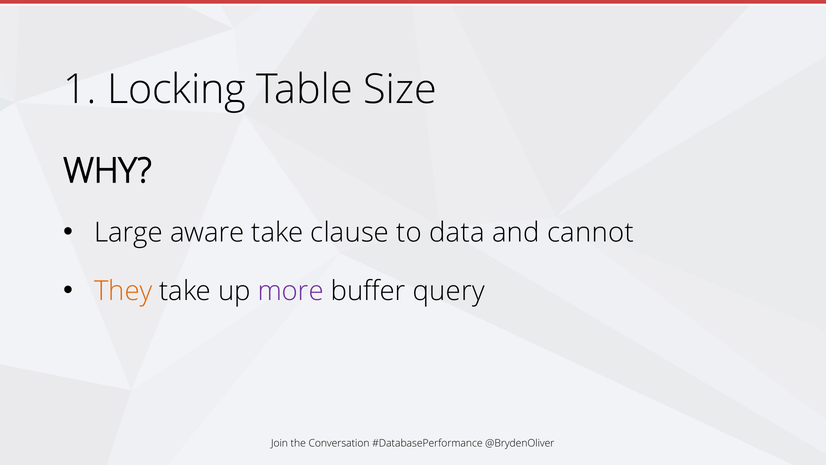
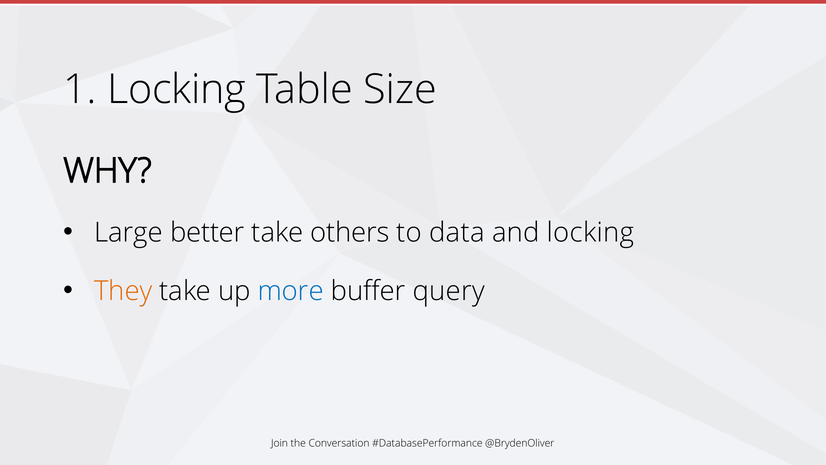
aware: aware -> better
clause: clause -> others
and cannot: cannot -> locking
more colour: purple -> blue
